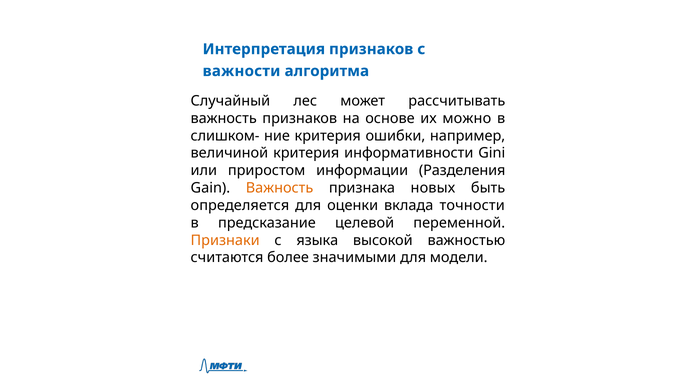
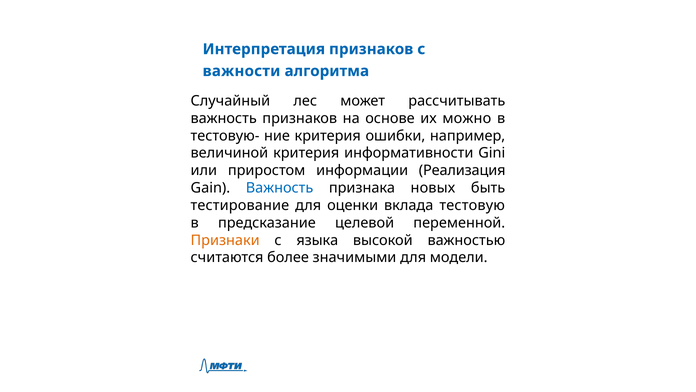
слишком-: слишком- -> тестовую-
Разделения: Разделения -> Реализация
Важность at (280, 188) colour: orange -> blue
определяется: определяется -> тестирование
точности: точности -> тестовую
